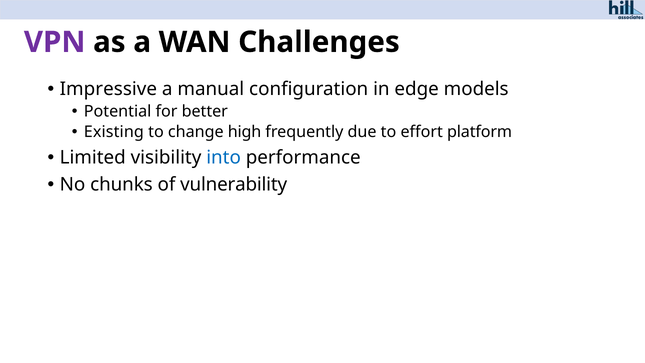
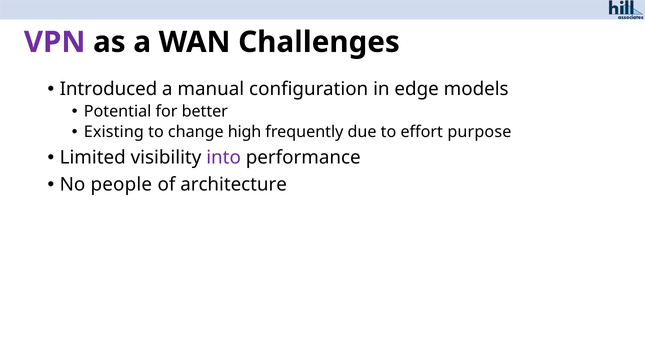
Impressive: Impressive -> Introduced
platform: platform -> purpose
into colour: blue -> purple
chunks: chunks -> people
vulnerability: vulnerability -> architecture
